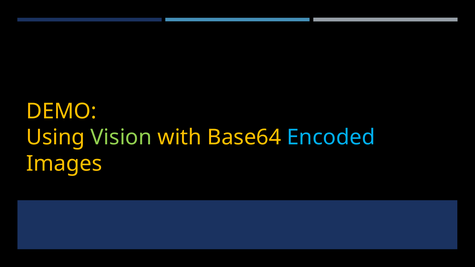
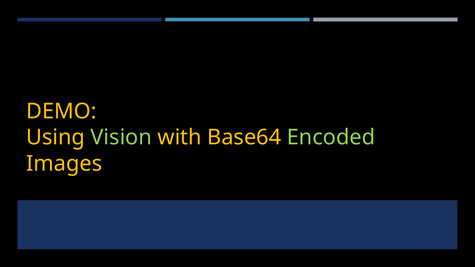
Encoded colour: light blue -> light green
